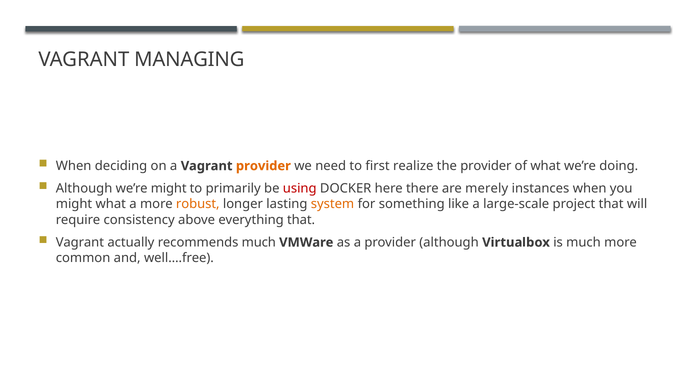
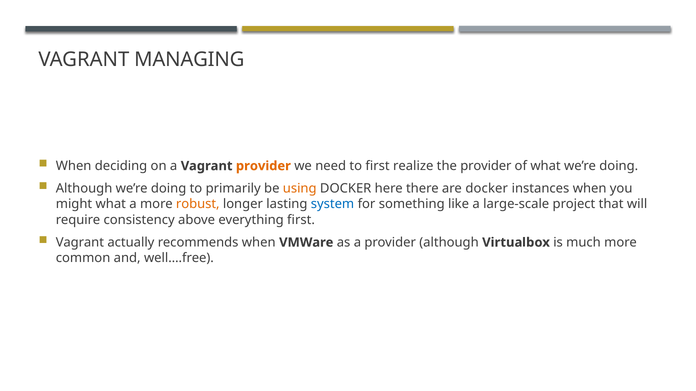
Although we’re might: might -> doing
using colour: red -> orange
are merely: merely -> docker
system colour: orange -> blue
everything that: that -> first
recommends much: much -> when
